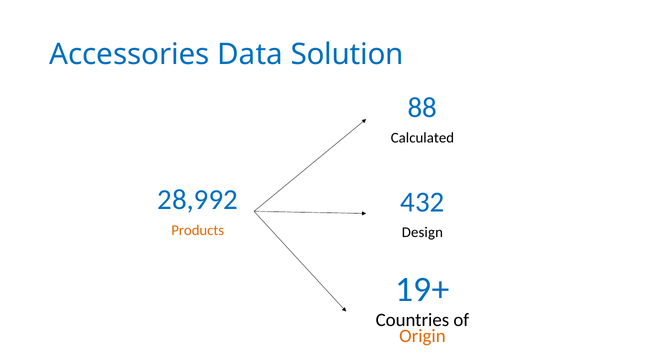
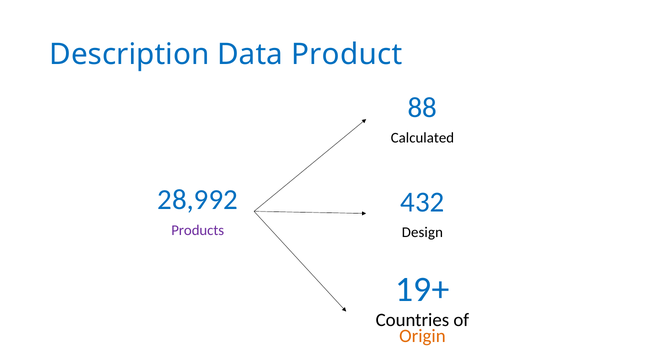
Accessories: Accessories -> Description
Solution: Solution -> Product
Products colour: orange -> purple
